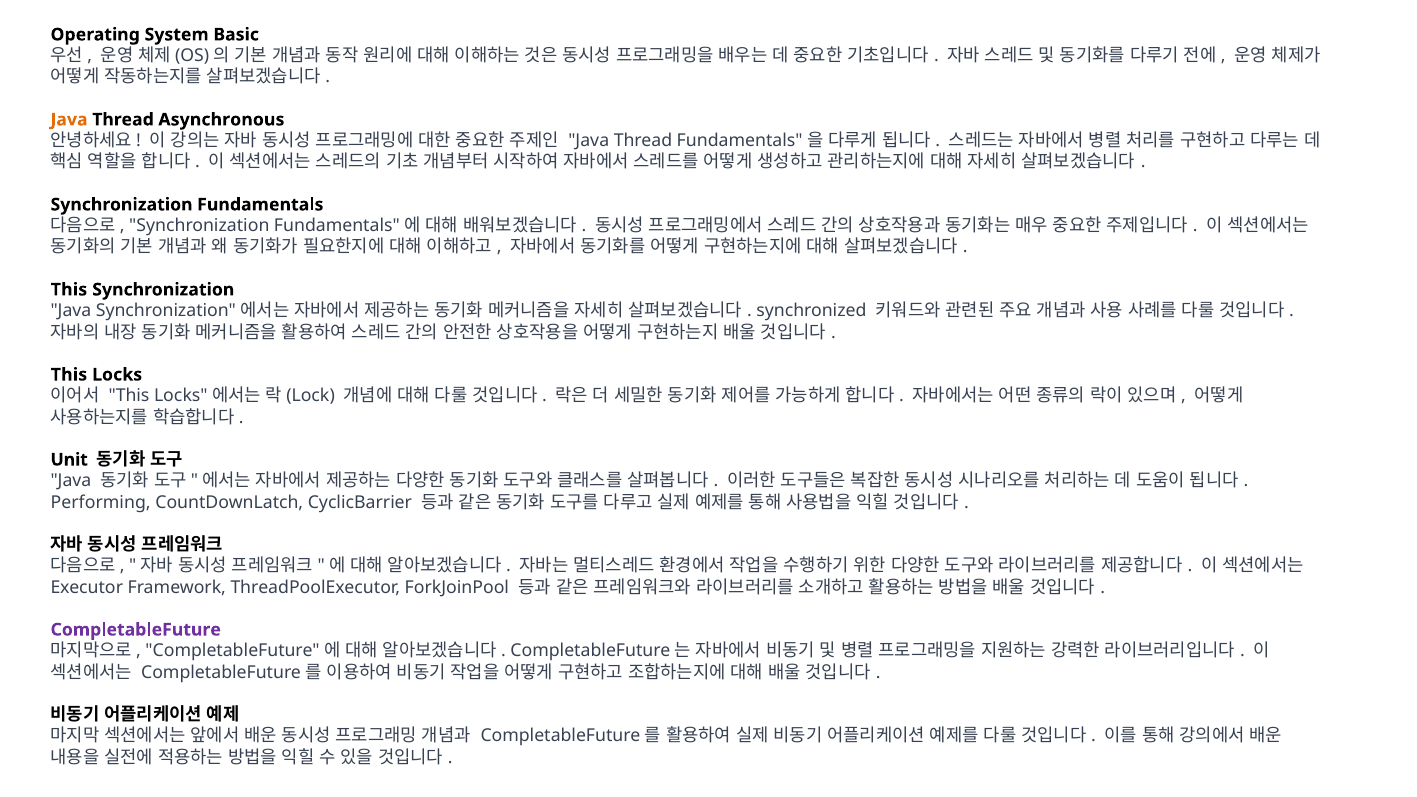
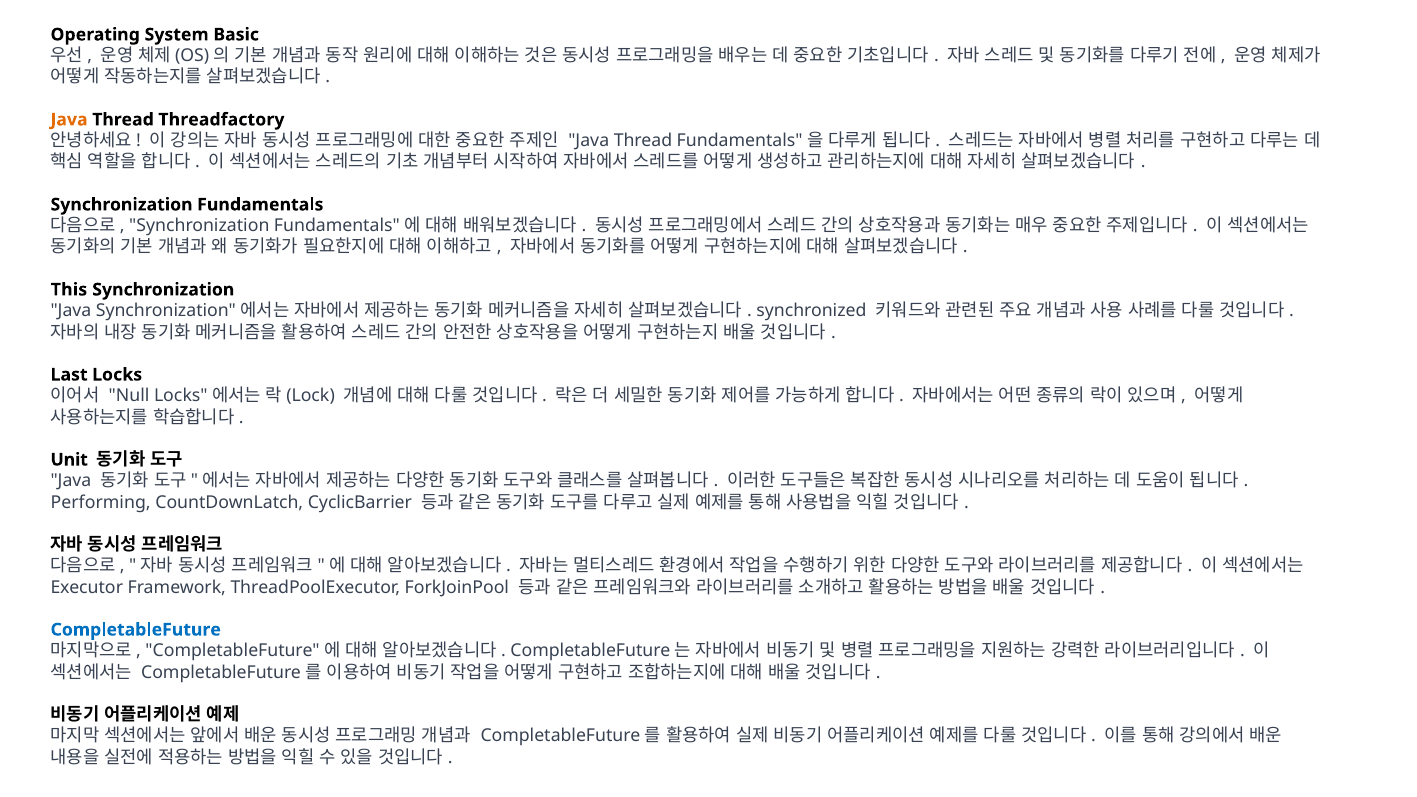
Asynchronous: Asynchronous -> Threadfactory
This at (69, 375): This -> Last
This at (129, 396): This -> Null
CompletableFuture at (136, 630) colour: purple -> blue
